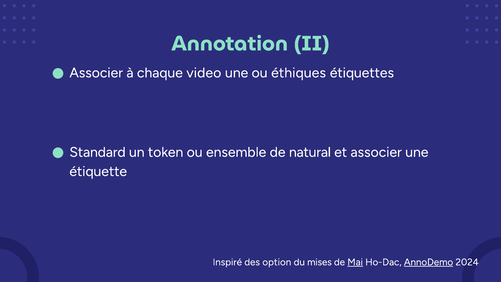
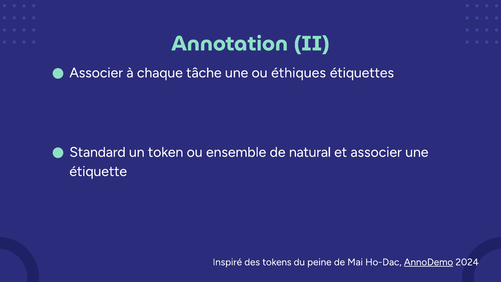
video: video -> tâche
option: option -> tokens
mises: mises -> peine
Mai underline: present -> none
